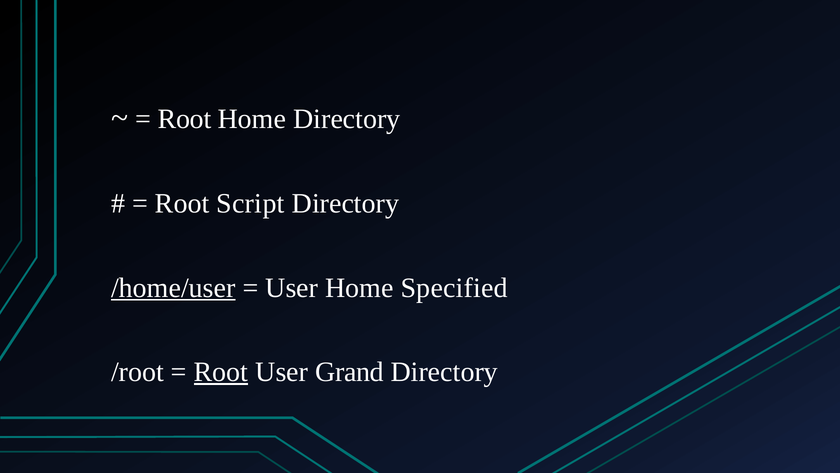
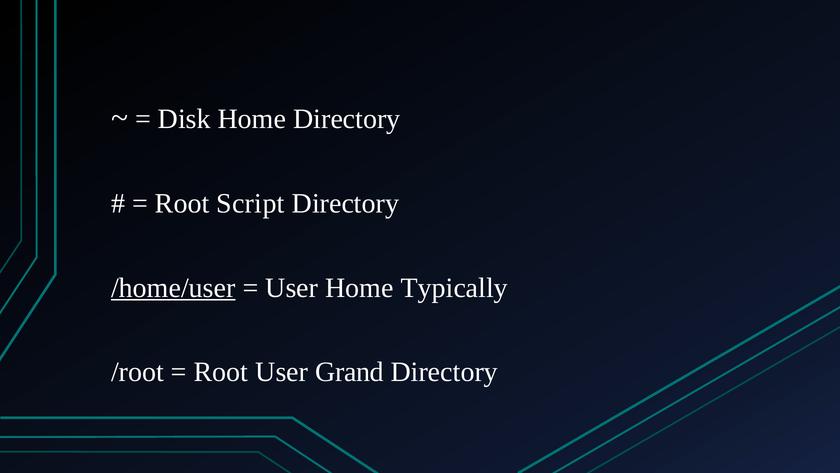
Root at (184, 119): Root -> Disk
Specified: Specified -> Typically
Root at (221, 372) underline: present -> none
